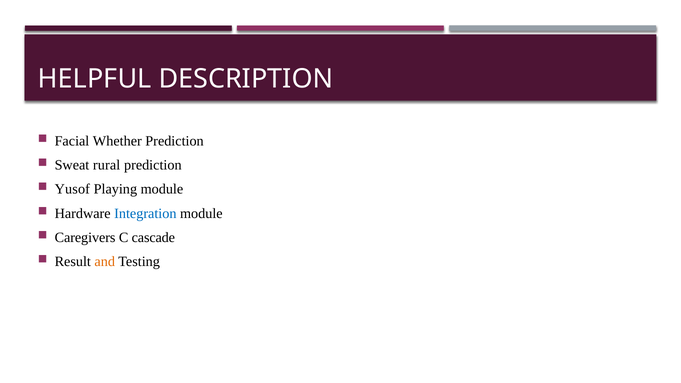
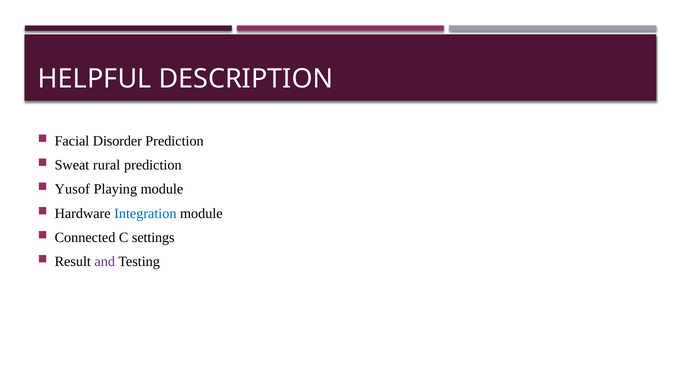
Whether: Whether -> Disorder
Caregivers: Caregivers -> Connected
cascade: cascade -> settings
and colour: orange -> purple
